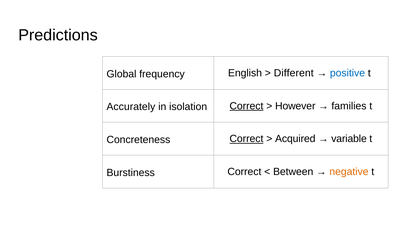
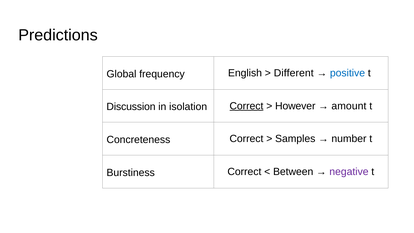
Accurately: Accurately -> Discussion
families: families -> amount
Correct at (246, 139) underline: present -> none
Acquired: Acquired -> Samples
variable: variable -> number
negative colour: orange -> purple
